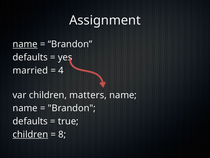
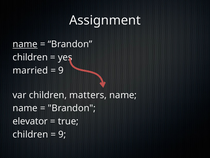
defaults at (30, 57): defaults -> children
4 at (61, 70): 4 -> 9
defaults at (30, 121): defaults -> elevator
children at (30, 134) underline: present -> none
8 at (62, 134): 8 -> 9
